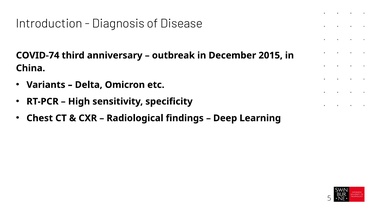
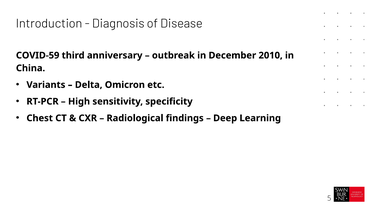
COVID-74: COVID-74 -> COVID-59
2015: 2015 -> 2010
